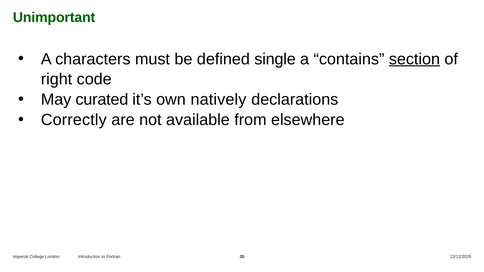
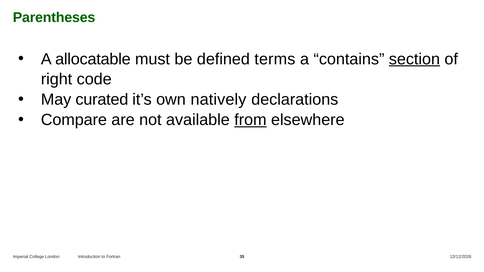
Unimportant: Unimportant -> Parentheses
characters: characters -> allocatable
single: single -> terms
Correctly: Correctly -> Compare
from underline: none -> present
